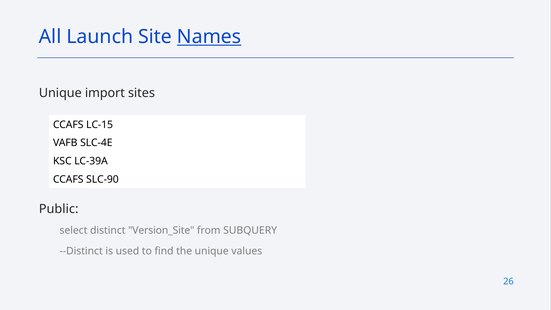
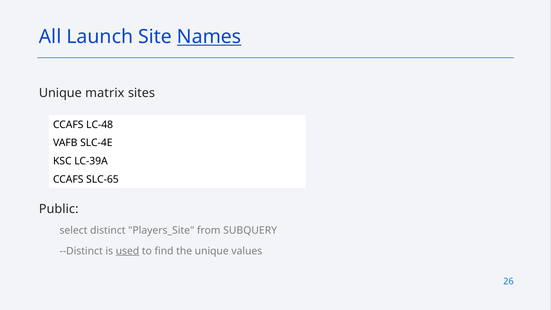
import: import -> matrix
LC-15: LC-15 -> LC-48
SLC-90: SLC-90 -> SLC-65
Version_Site: Version_Site -> Players_Site
used underline: none -> present
